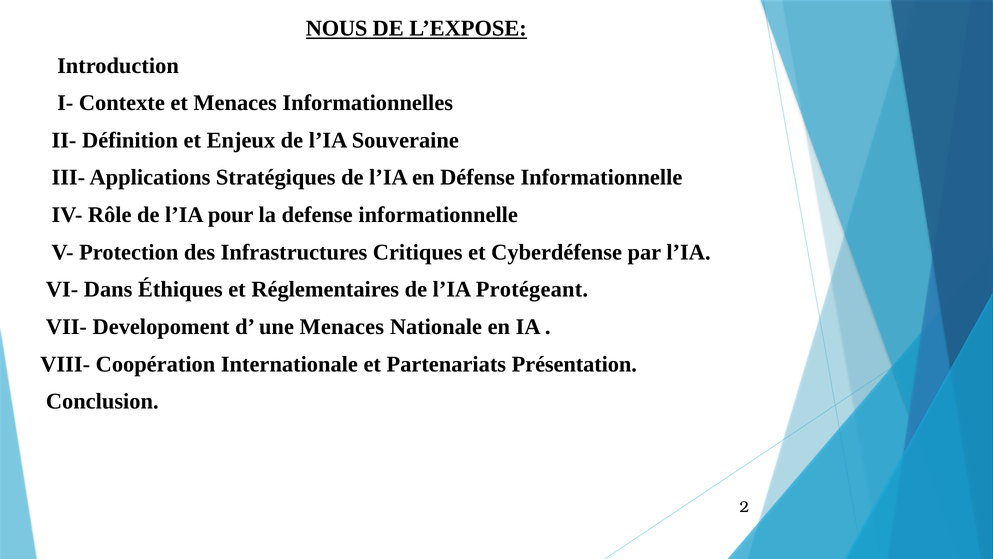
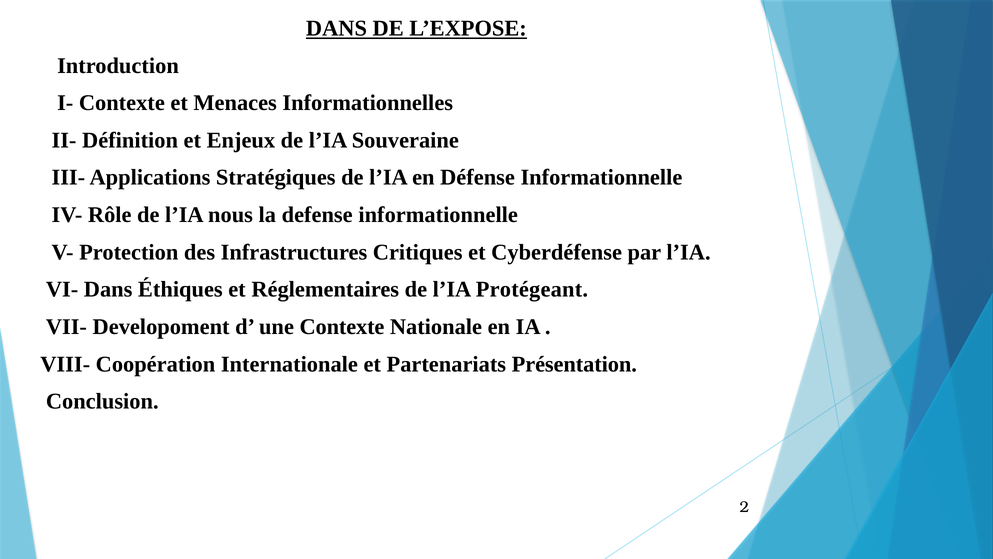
NOUS at (337, 28): NOUS -> DANS
pour: pour -> nous
une Menaces: Menaces -> Contexte
